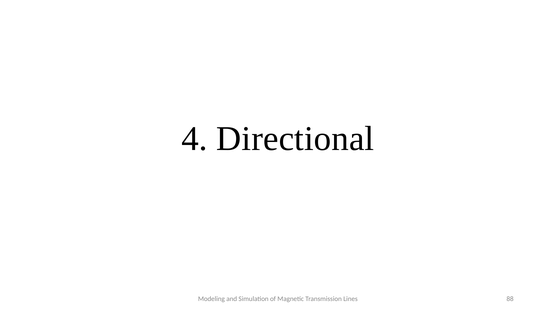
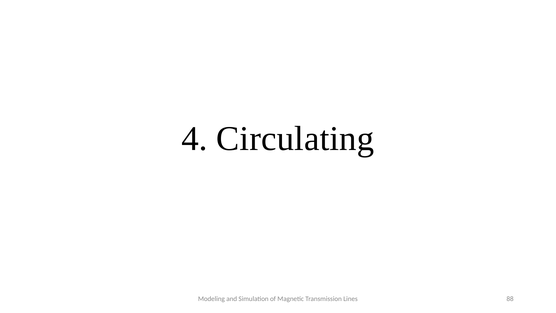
Directional: Directional -> Circulating
